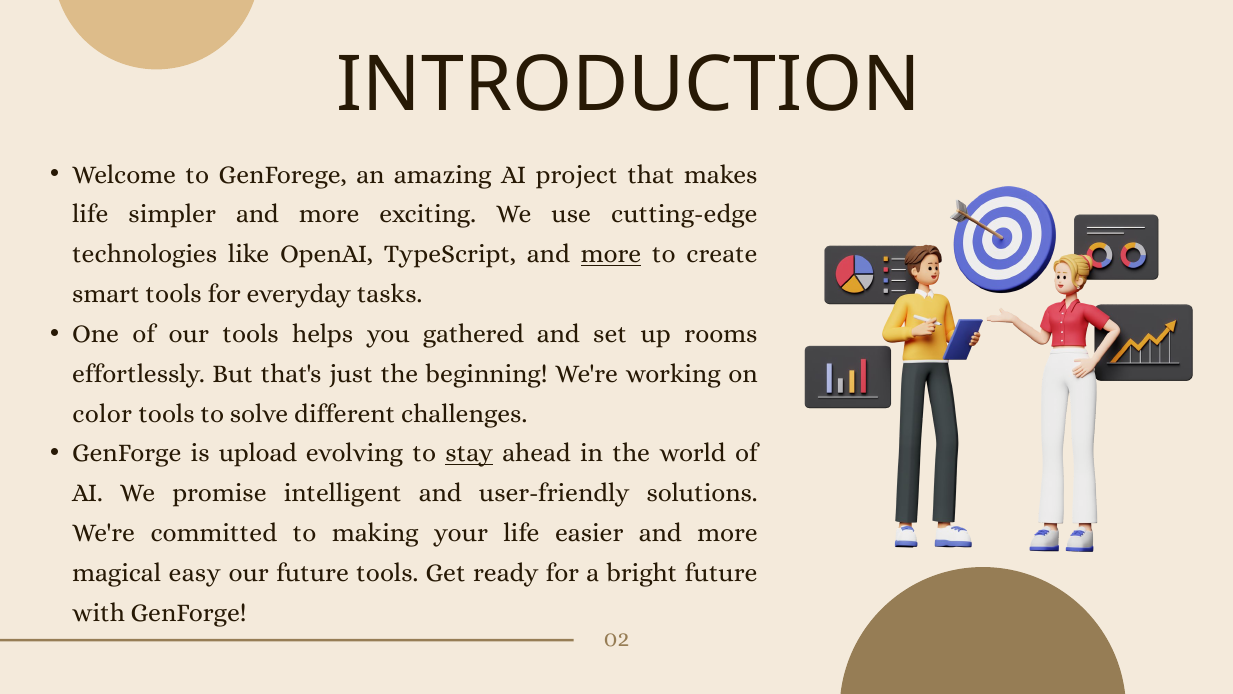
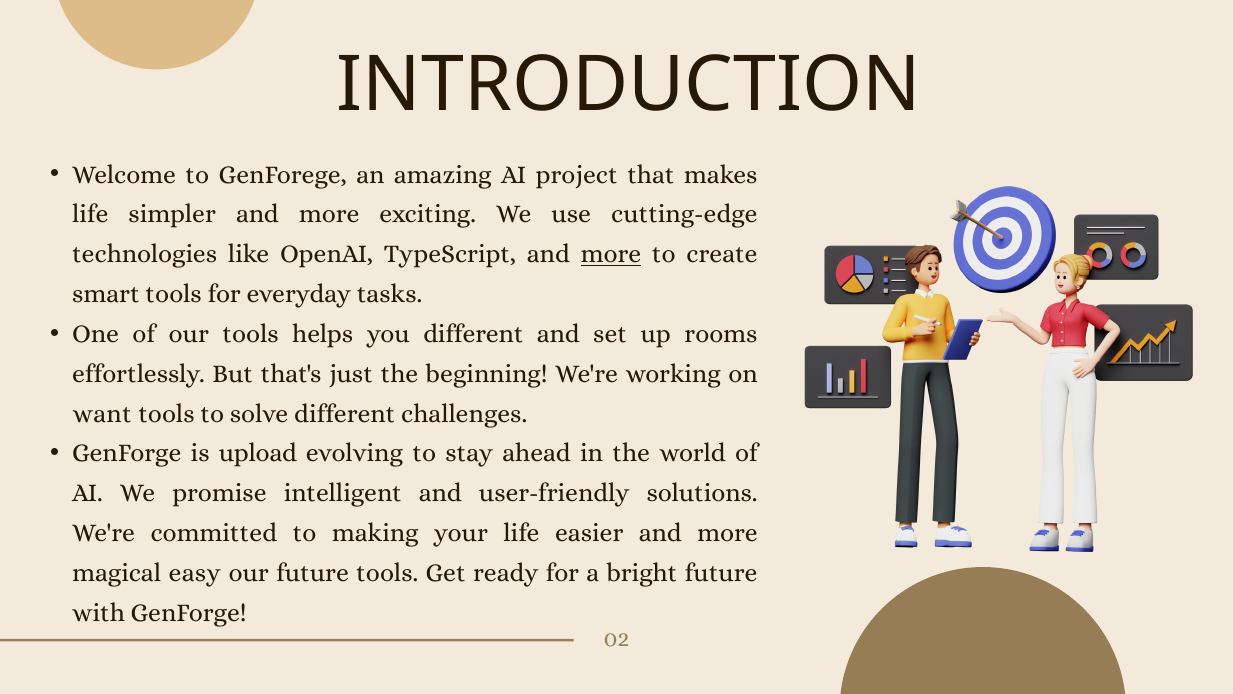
you gathered: gathered -> different
color: color -> want
stay underline: present -> none
